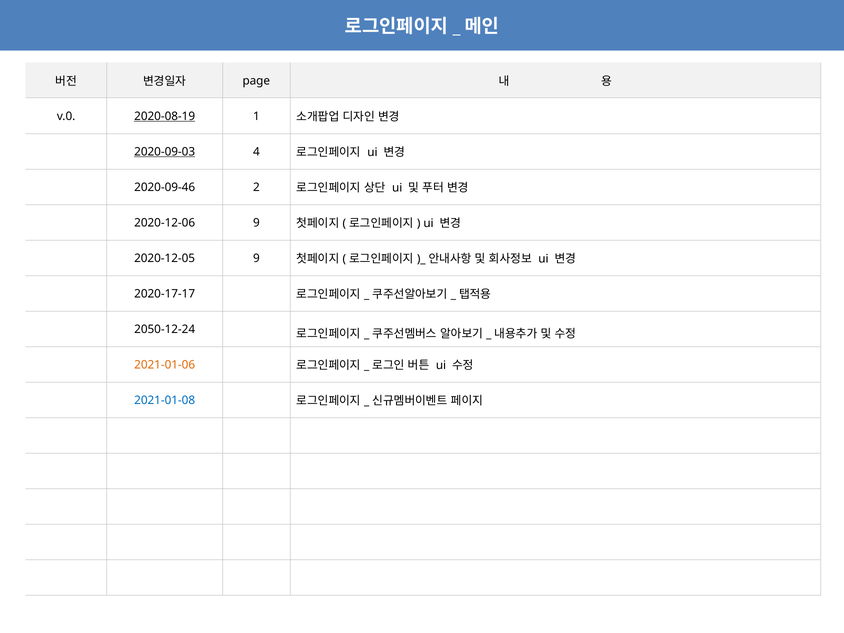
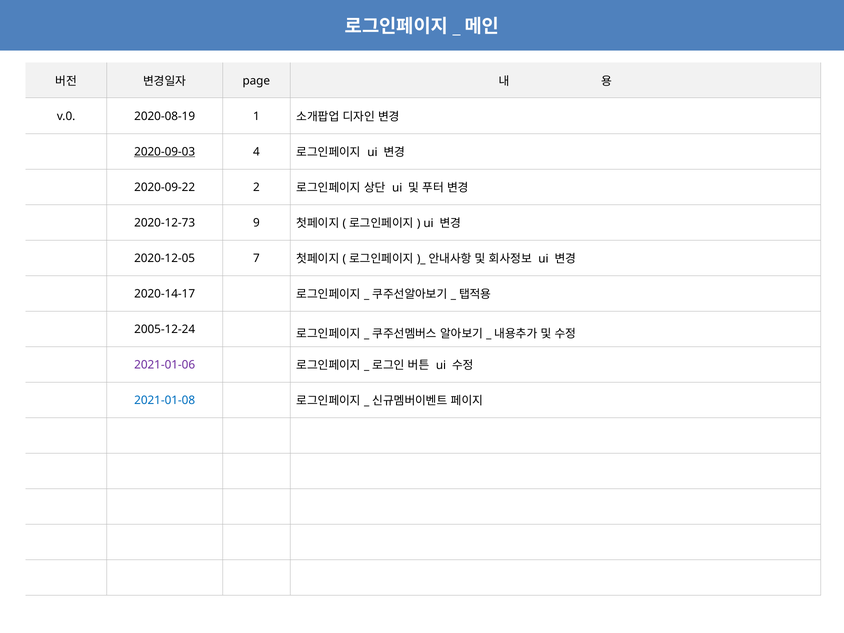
2020-08-19 underline: present -> none
2020-09-46: 2020-09-46 -> 2020-09-22
2020-12-06: 2020-12-06 -> 2020-12-73
2020-12-05 9: 9 -> 7
2020-17-17: 2020-17-17 -> 2020-14-17
2050-12-24: 2050-12-24 -> 2005-12-24
2021-01-06 colour: orange -> purple
